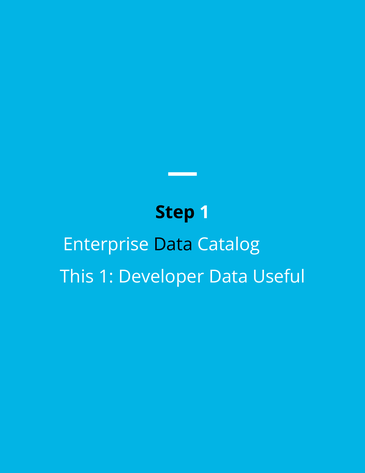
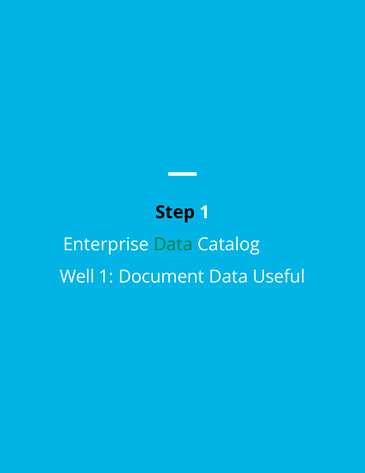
Data at (173, 244) colour: black -> green
This: This -> Well
Developer: Developer -> Document
